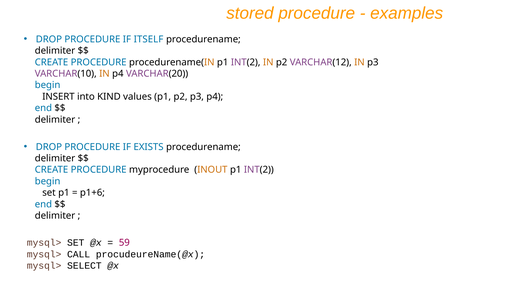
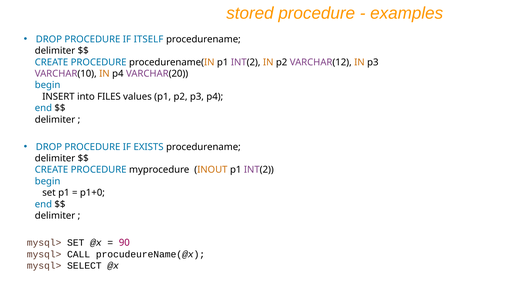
KIND: KIND -> FILES
p1+6: p1+6 -> p1+0
59: 59 -> 90
